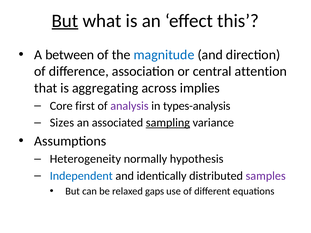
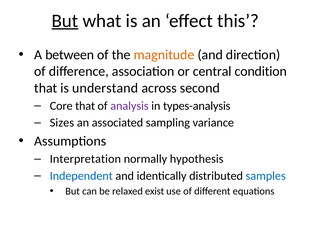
magnitude colour: blue -> orange
attention: attention -> condition
aggregating: aggregating -> understand
implies: implies -> second
Core first: first -> that
sampling underline: present -> none
Heterogeneity: Heterogeneity -> Interpretation
samples colour: purple -> blue
gaps: gaps -> exist
